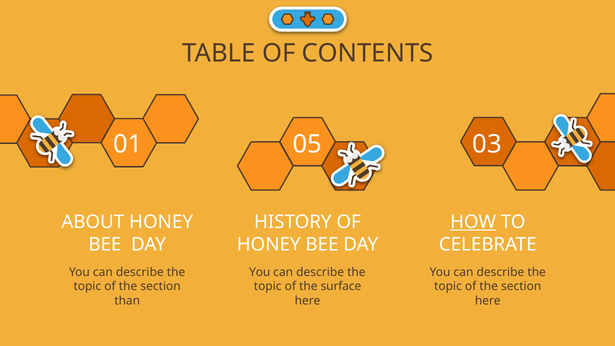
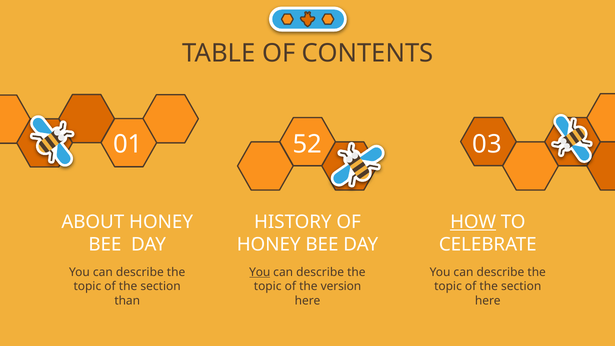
05: 05 -> 52
You at (260, 272) underline: none -> present
surface: surface -> version
